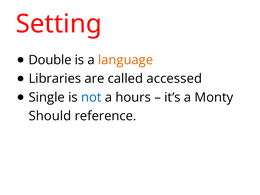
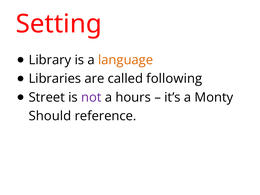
Double: Double -> Library
accessed: accessed -> following
Single: Single -> Street
not colour: blue -> purple
